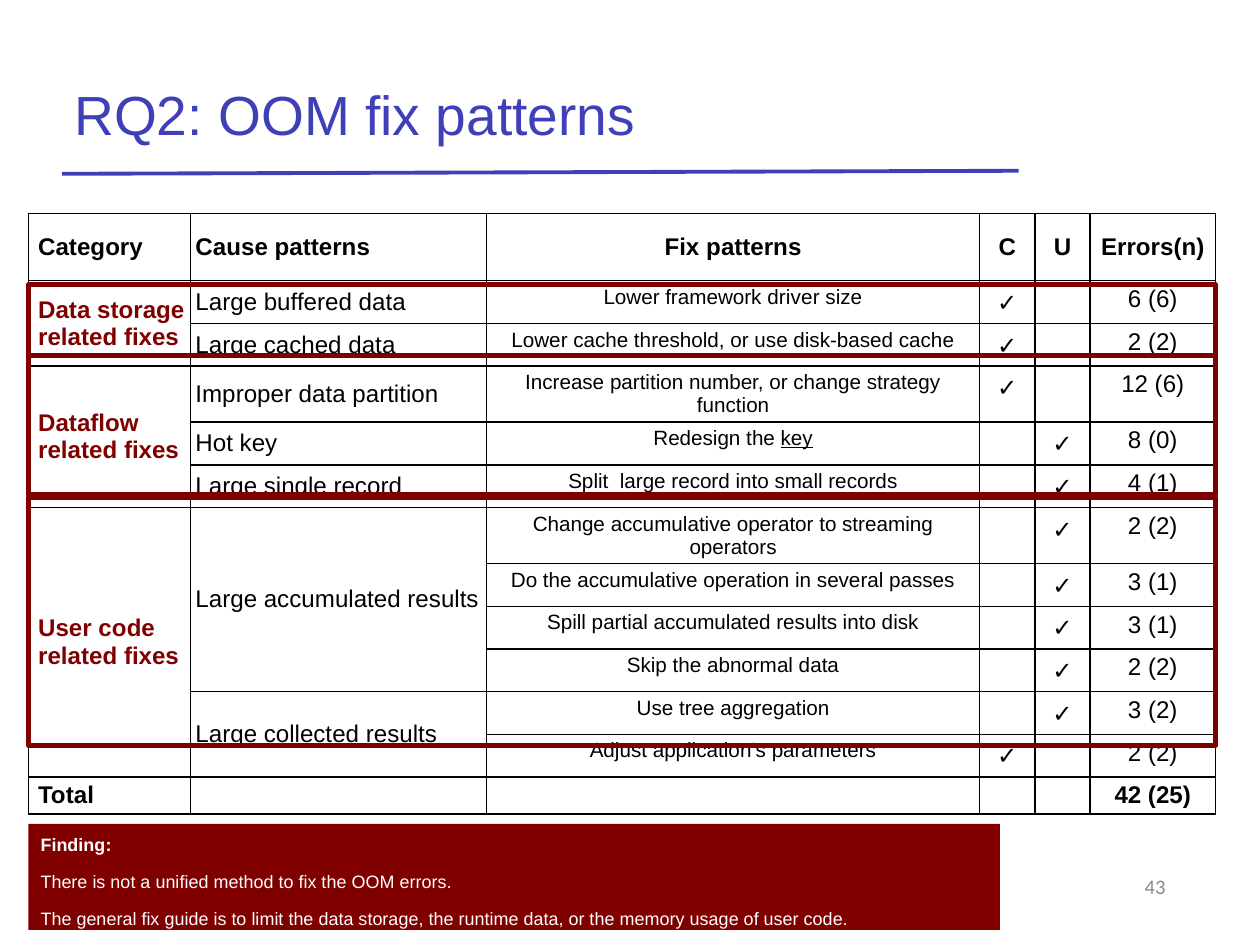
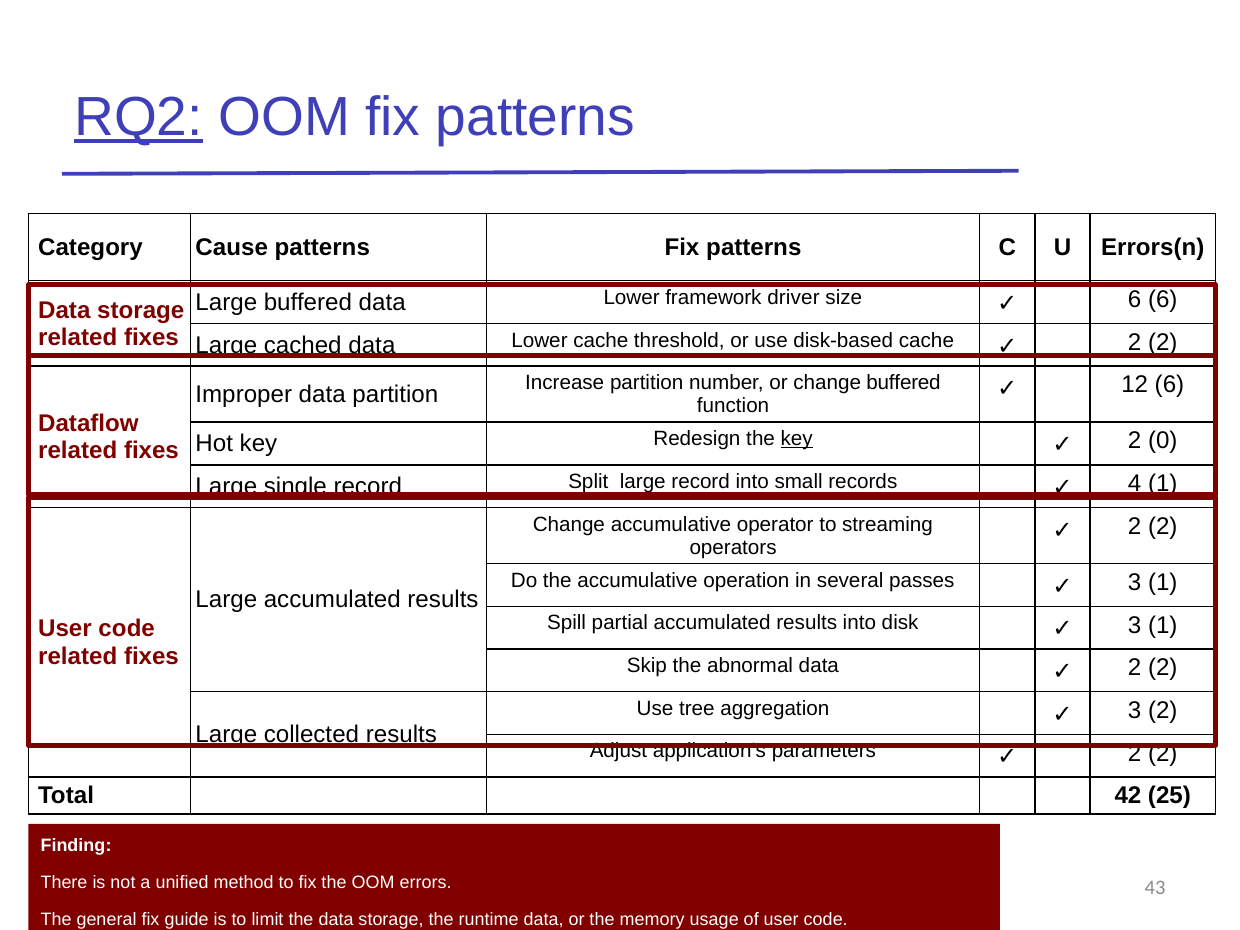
RQ2 underline: none -> present
change strategy: strategy -> buffered
8 at (1135, 441): 8 -> 2
